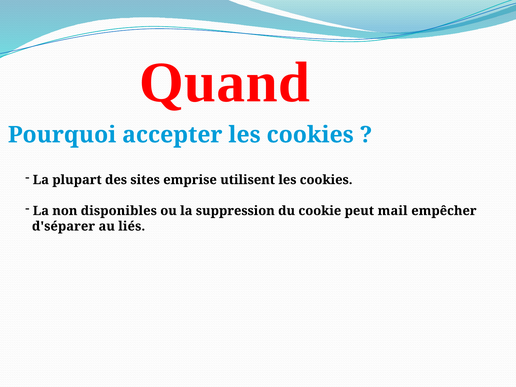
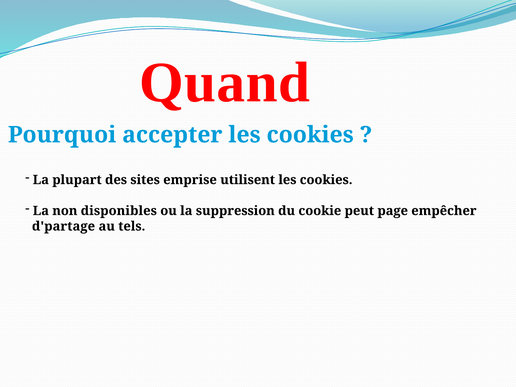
mail: mail -> page
d'séparer: d'séparer -> d'partage
liés: liés -> tels
